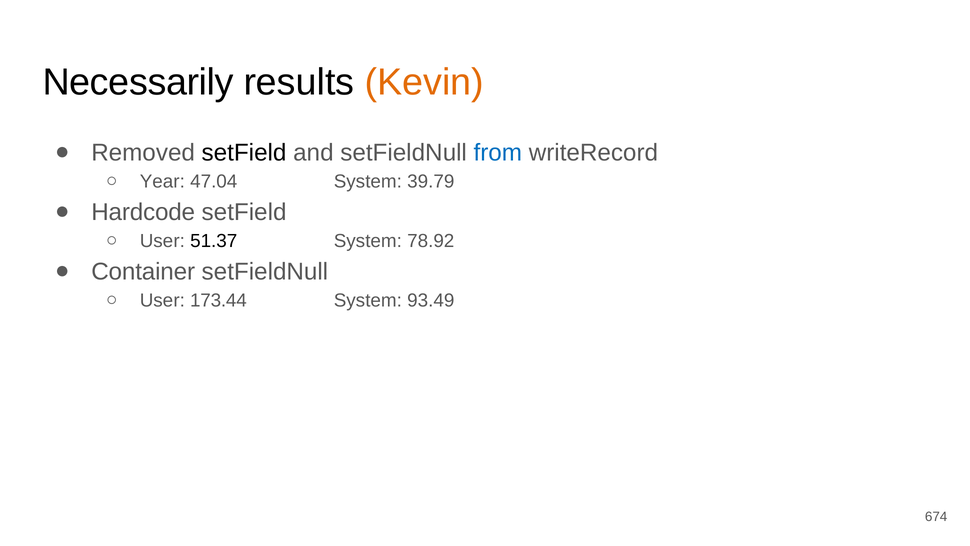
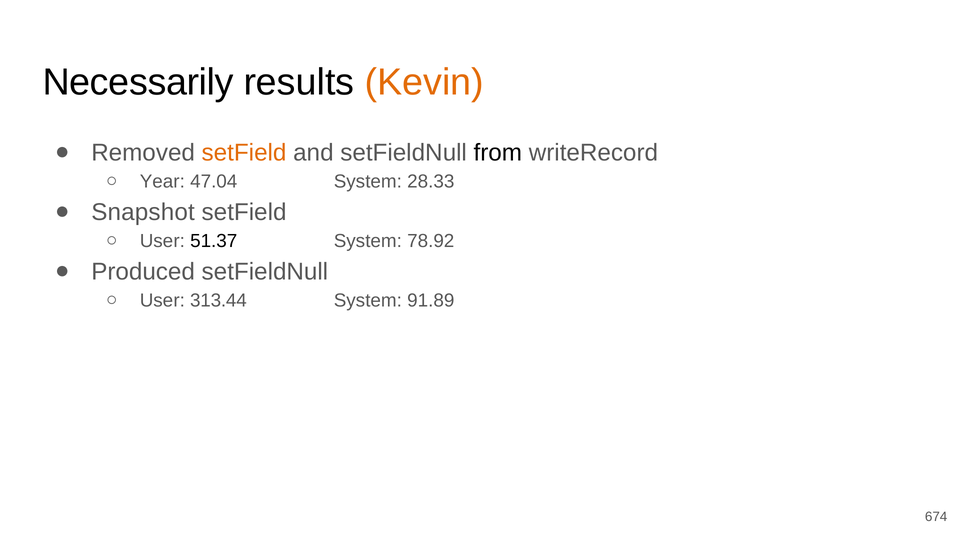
setField at (244, 153) colour: black -> orange
from colour: blue -> black
39.79: 39.79 -> 28.33
Hardcode: Hardcode -> Snapshot
Container: Container -> Produced
173.44: 173.44 -> 313.44
93.49: 93.49 -> 91.89
